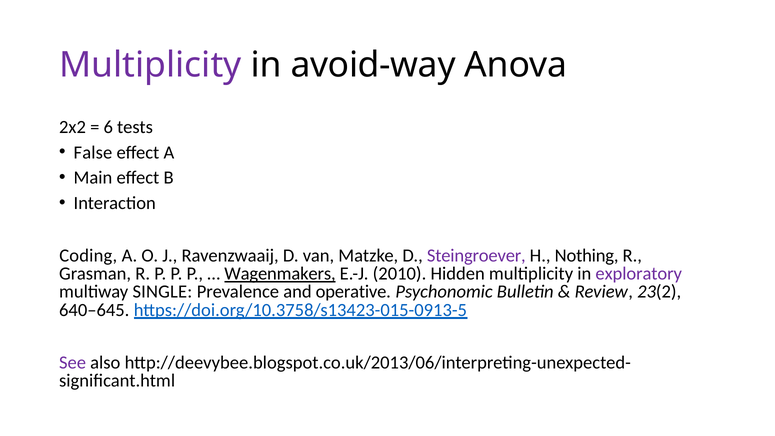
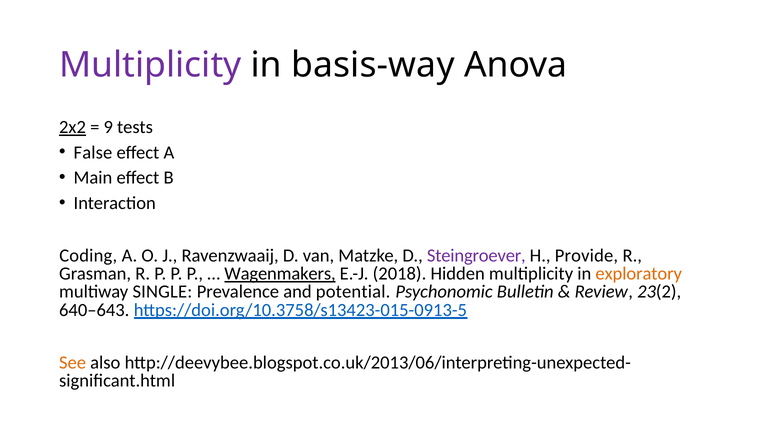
avoid-way: avoid-way -> basis-way
2x2 underline: none -> present
6: 6 -> 9
Nothing: Nothing -> Provide
2010: 2010 -> 2018
exploratory colour: purple -> orange
operative: operative -> potential
640–645: 640–645 -> 640–643
See colour: purple -> orange
